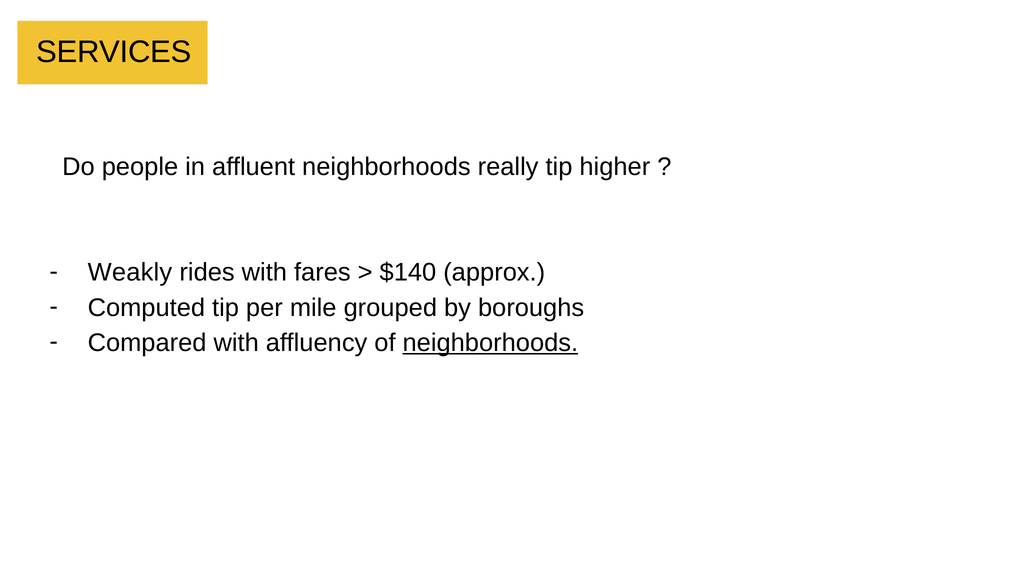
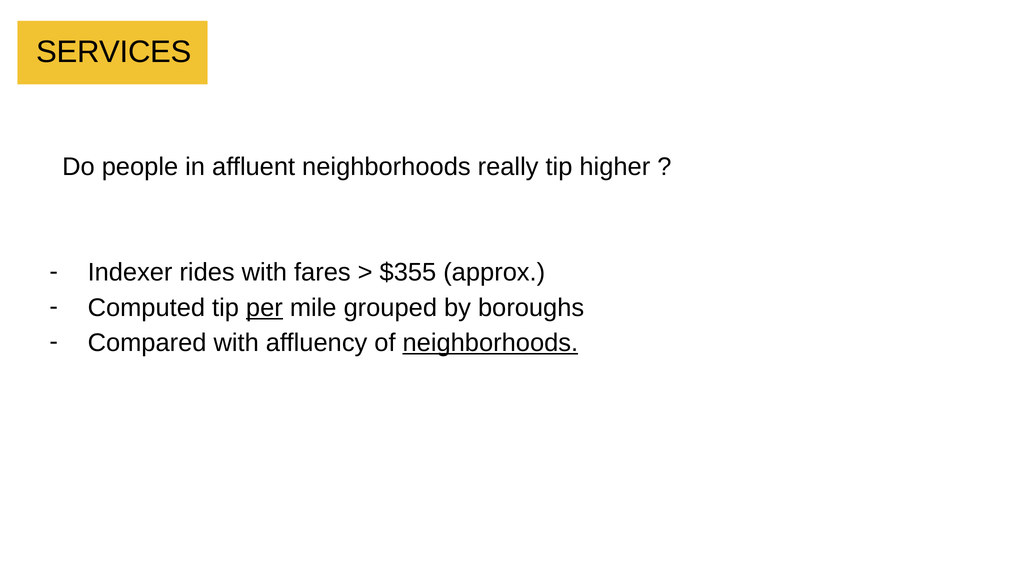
Weakly: Weakly -> Indexer
$140: $140 -> $355
per underline: none -> present
